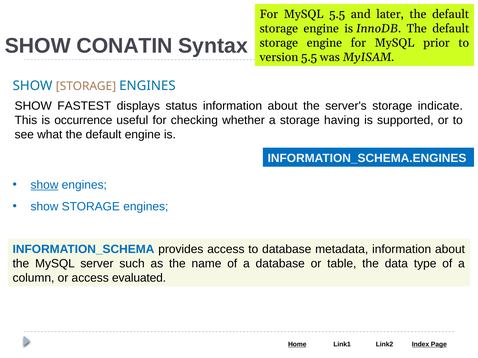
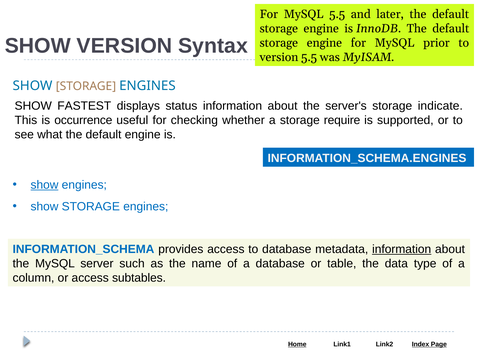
SHOW CONATIN: CONATIN -> VERSION
having: having -> require
information at (402, 249) underline: none -> present
evaluated: evaluated -> subtables
